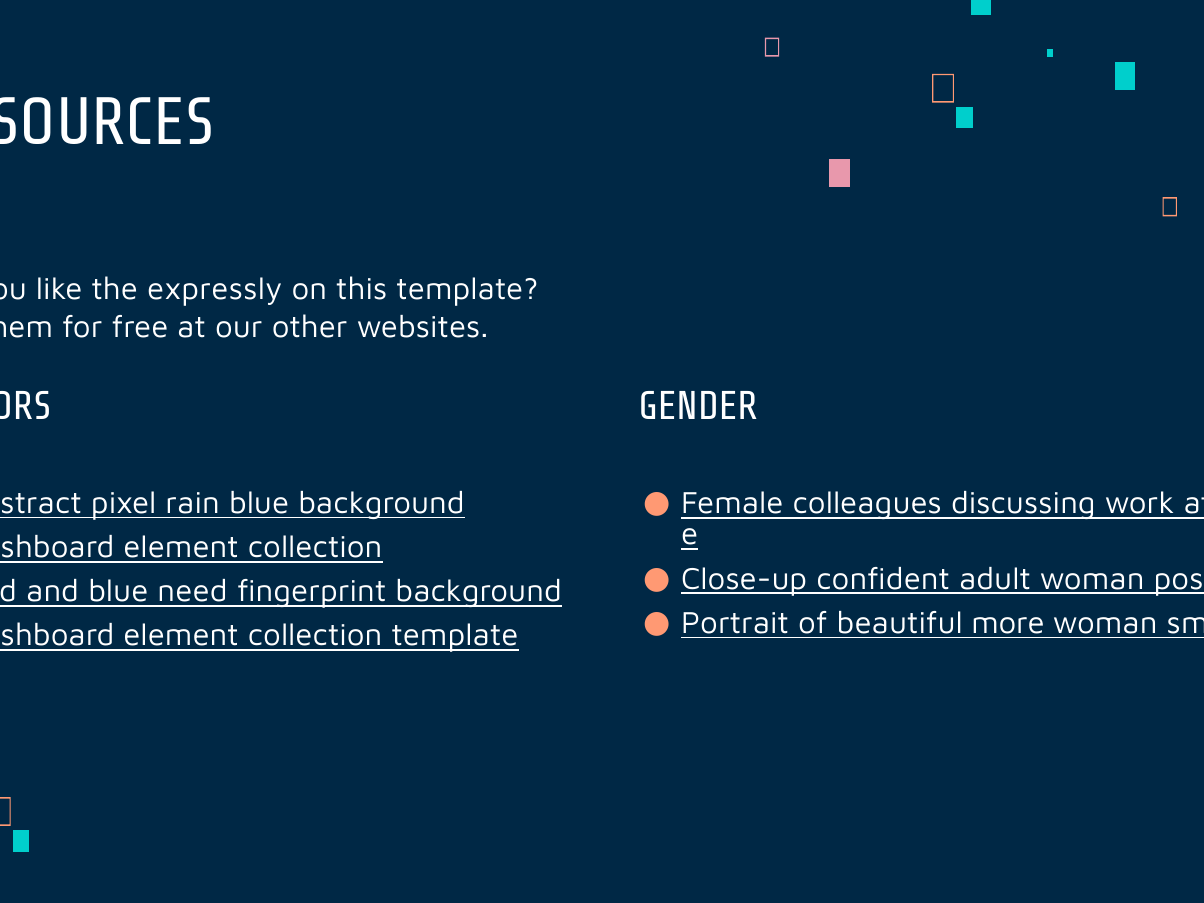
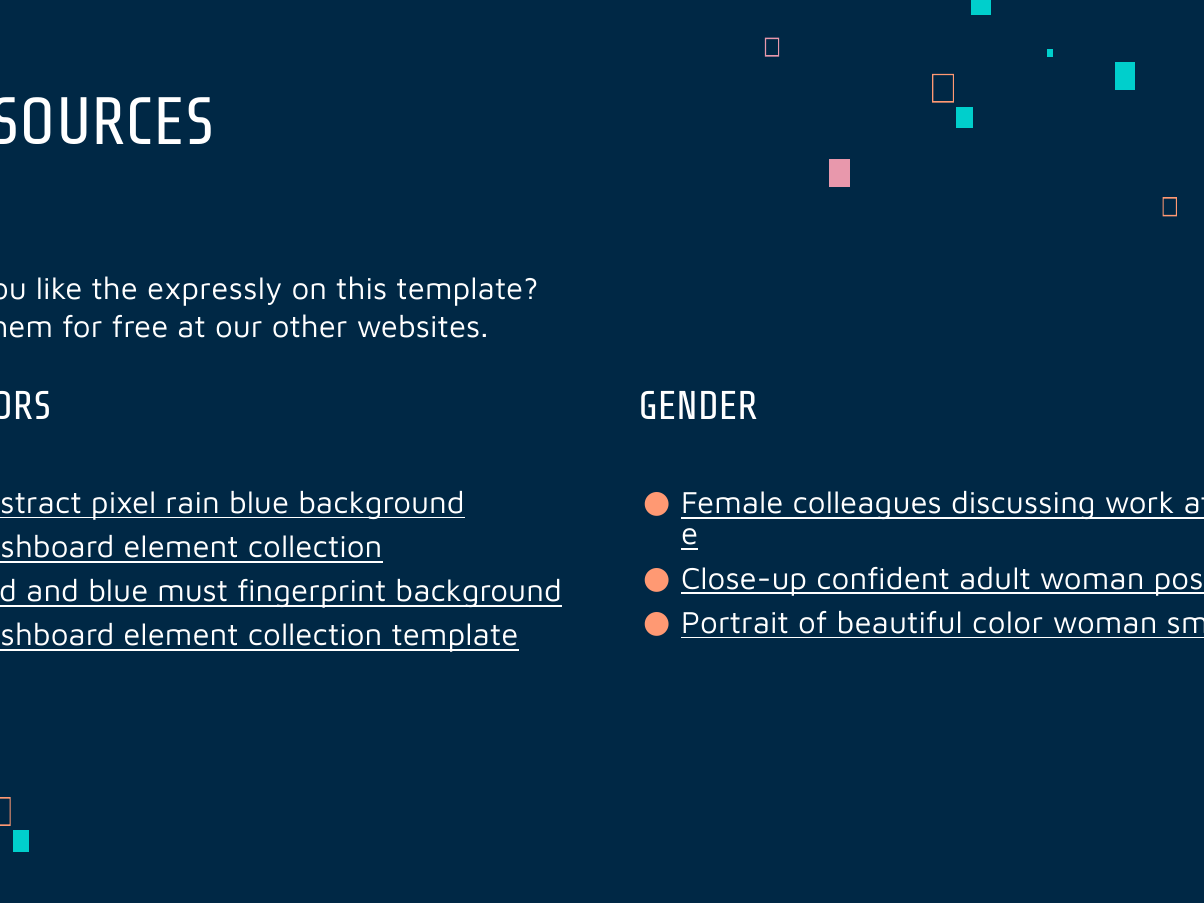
need: need -> must
more: more -> color
